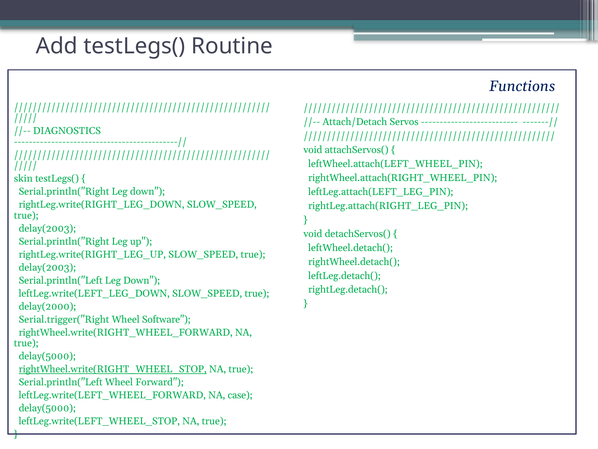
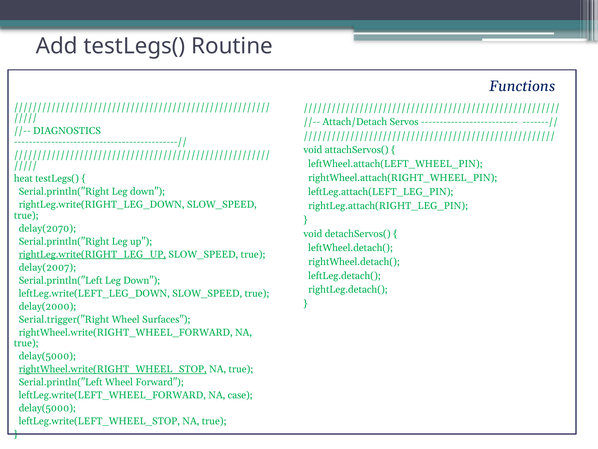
skin: skin -> heat
delay(2003 at (47, 228): delay(2003 -> delay(2070
rightLeg.write(RIGHT_LEG_UP underline: none -> present
delay(2003 at (47, 267): delay(2003 -> delay(2007
Software: Software -> Surfaces
